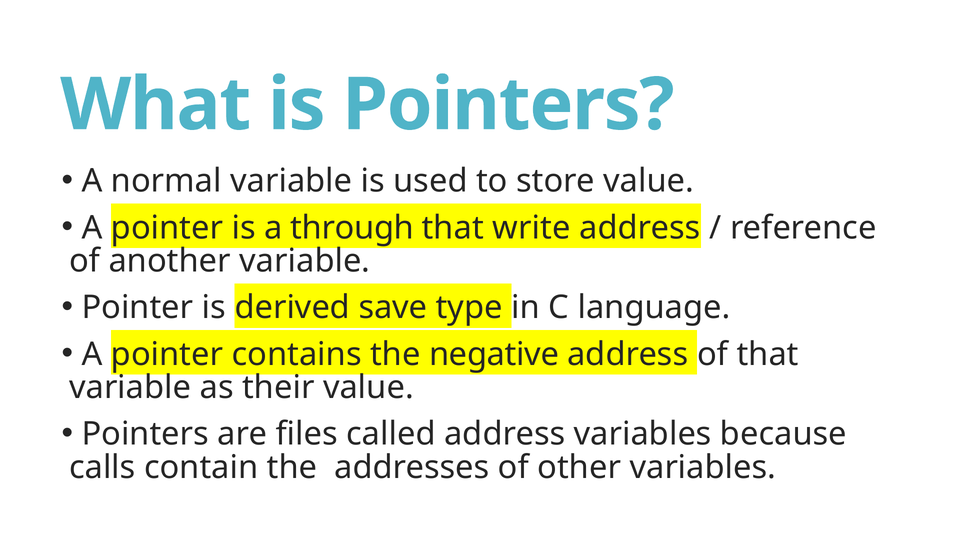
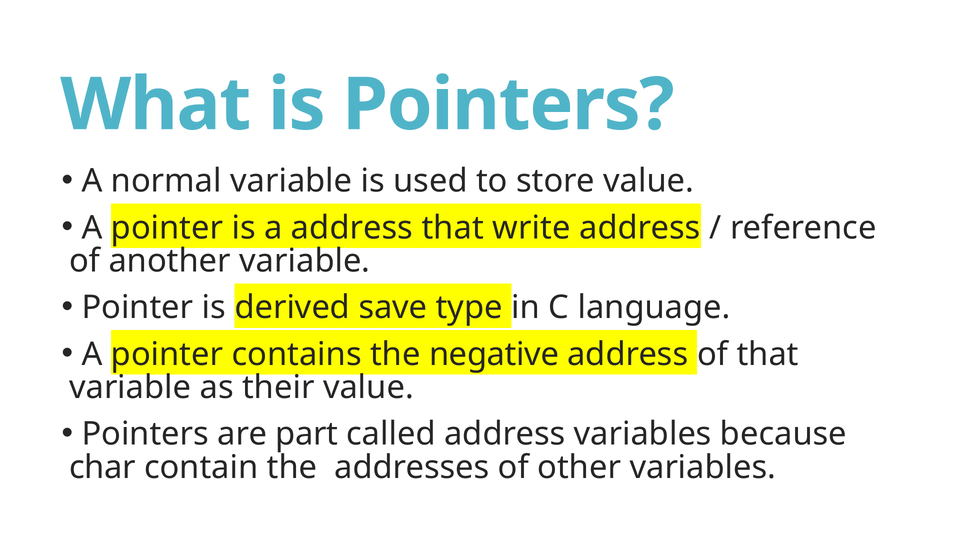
a through: through -> address
files: files -> part
calls: calls -> char
